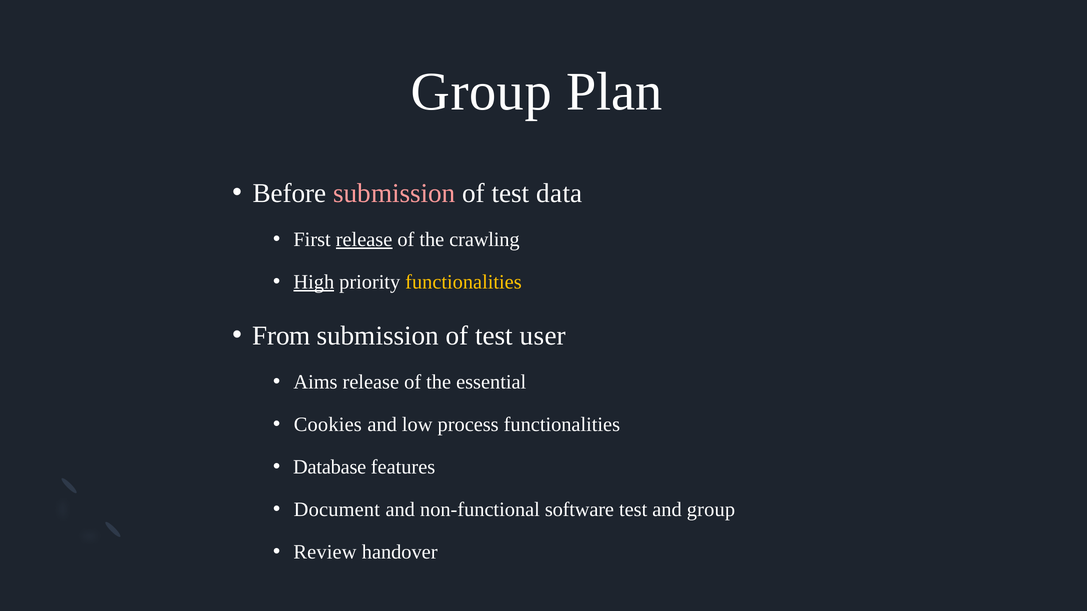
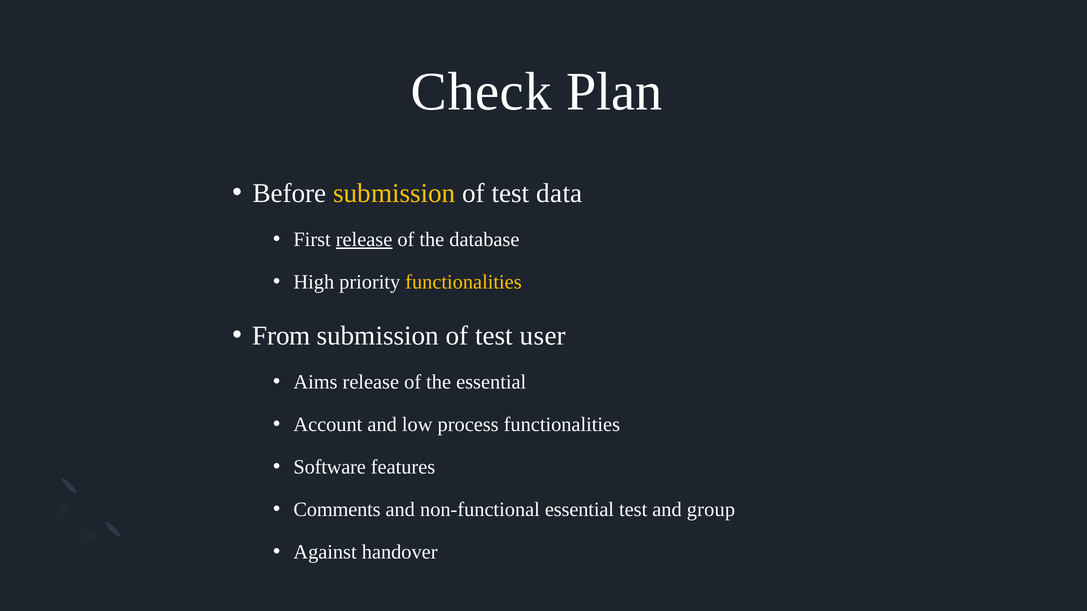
Group at (481, 92): Group -> Check
submission at (394, 194) colour: pink -> yellow
crawling: crawling -> database
High underline: present -> none
Cookies: Cookies -> Account
Database: Database -> Software
Document: Document -> Comments
non-functional software: software -> essential
Review: Review -> Against
